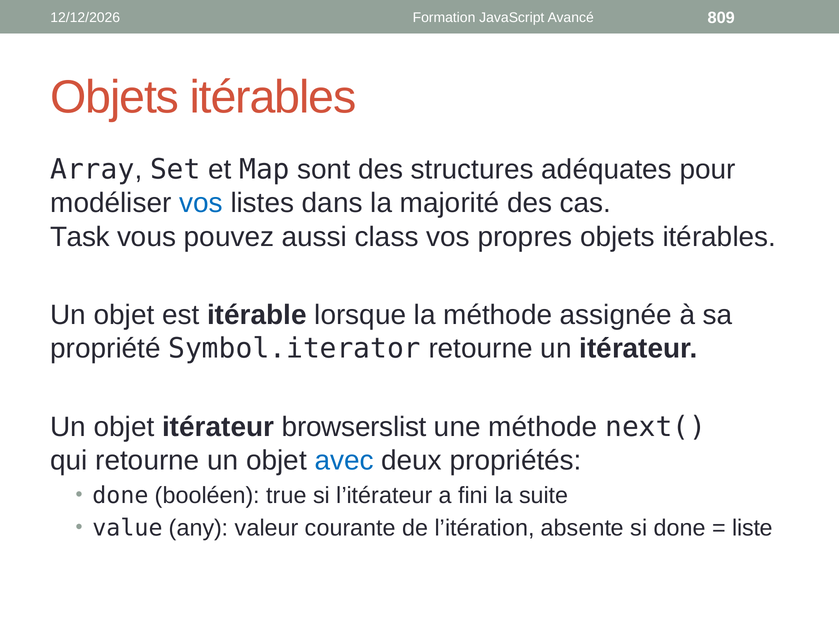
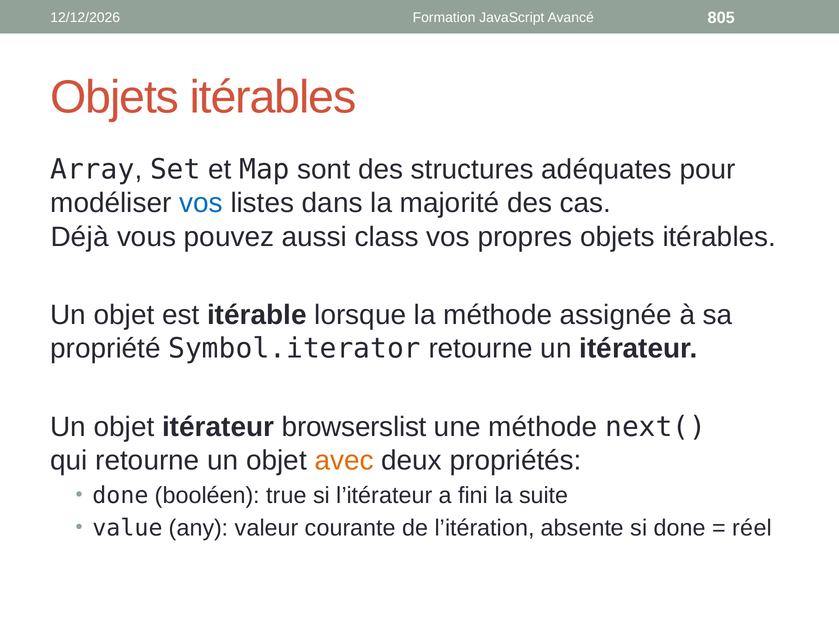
809: 809 -> 805
Task: Task -> Déjà
avec colour: blue -> orange
liste: liste -> réel
